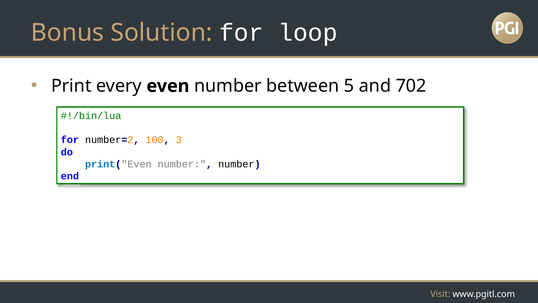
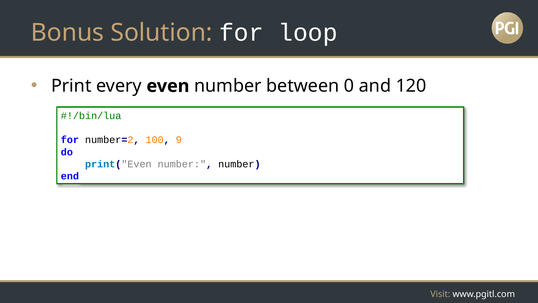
5: 5 -> 0
702: 702 -> 120
3: 3 -> 9
